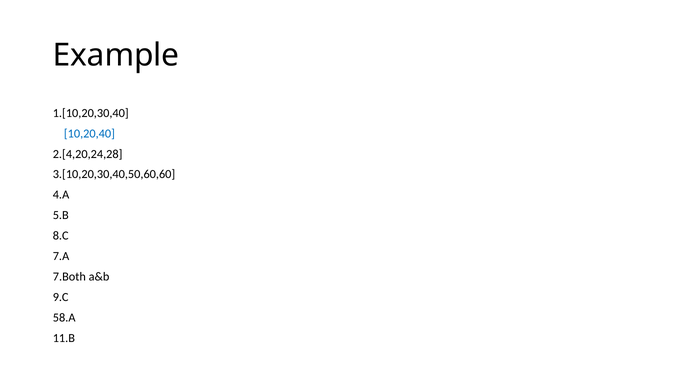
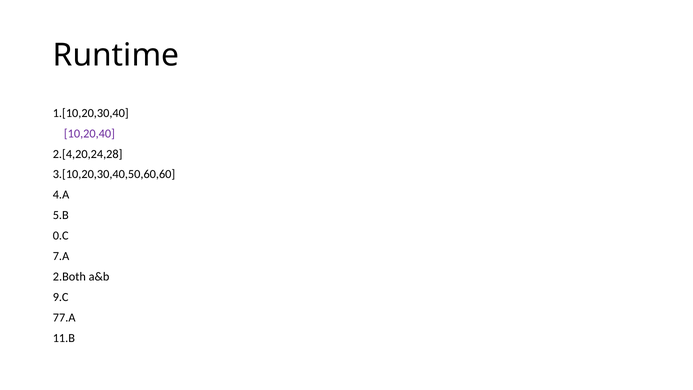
Example: Example -> Runtime
10,20,40 colour: blue -> purple
8.C: 8.C -> 0.C
7.Both: 7.Both -> 2.Both
58.A: 58.A -> 77.A
